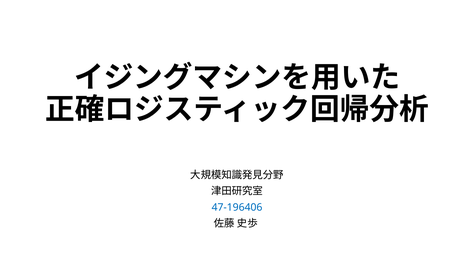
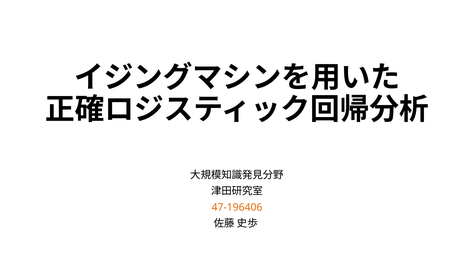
47-196406 colour: blue -> orange
